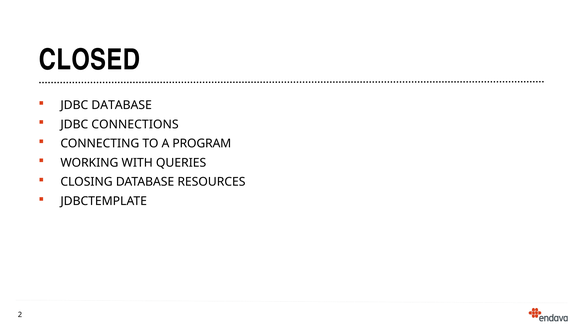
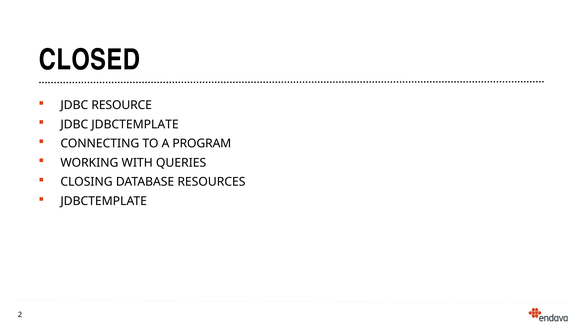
JDBC DATABASE: DATABASE -> RESOURCE
JDBC CONNECTIONS: CONNECTIONS -> JDBCTEMPLATE
